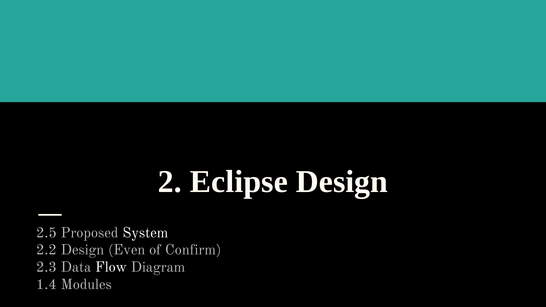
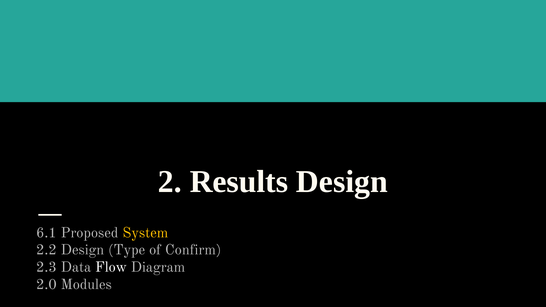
Eclipse: Eclipse -> Results
2.5: 2.5 -> 6.1
System colour: white -> yellow
Even: Even -> Type
1.4: 1.4 -> 2.0
